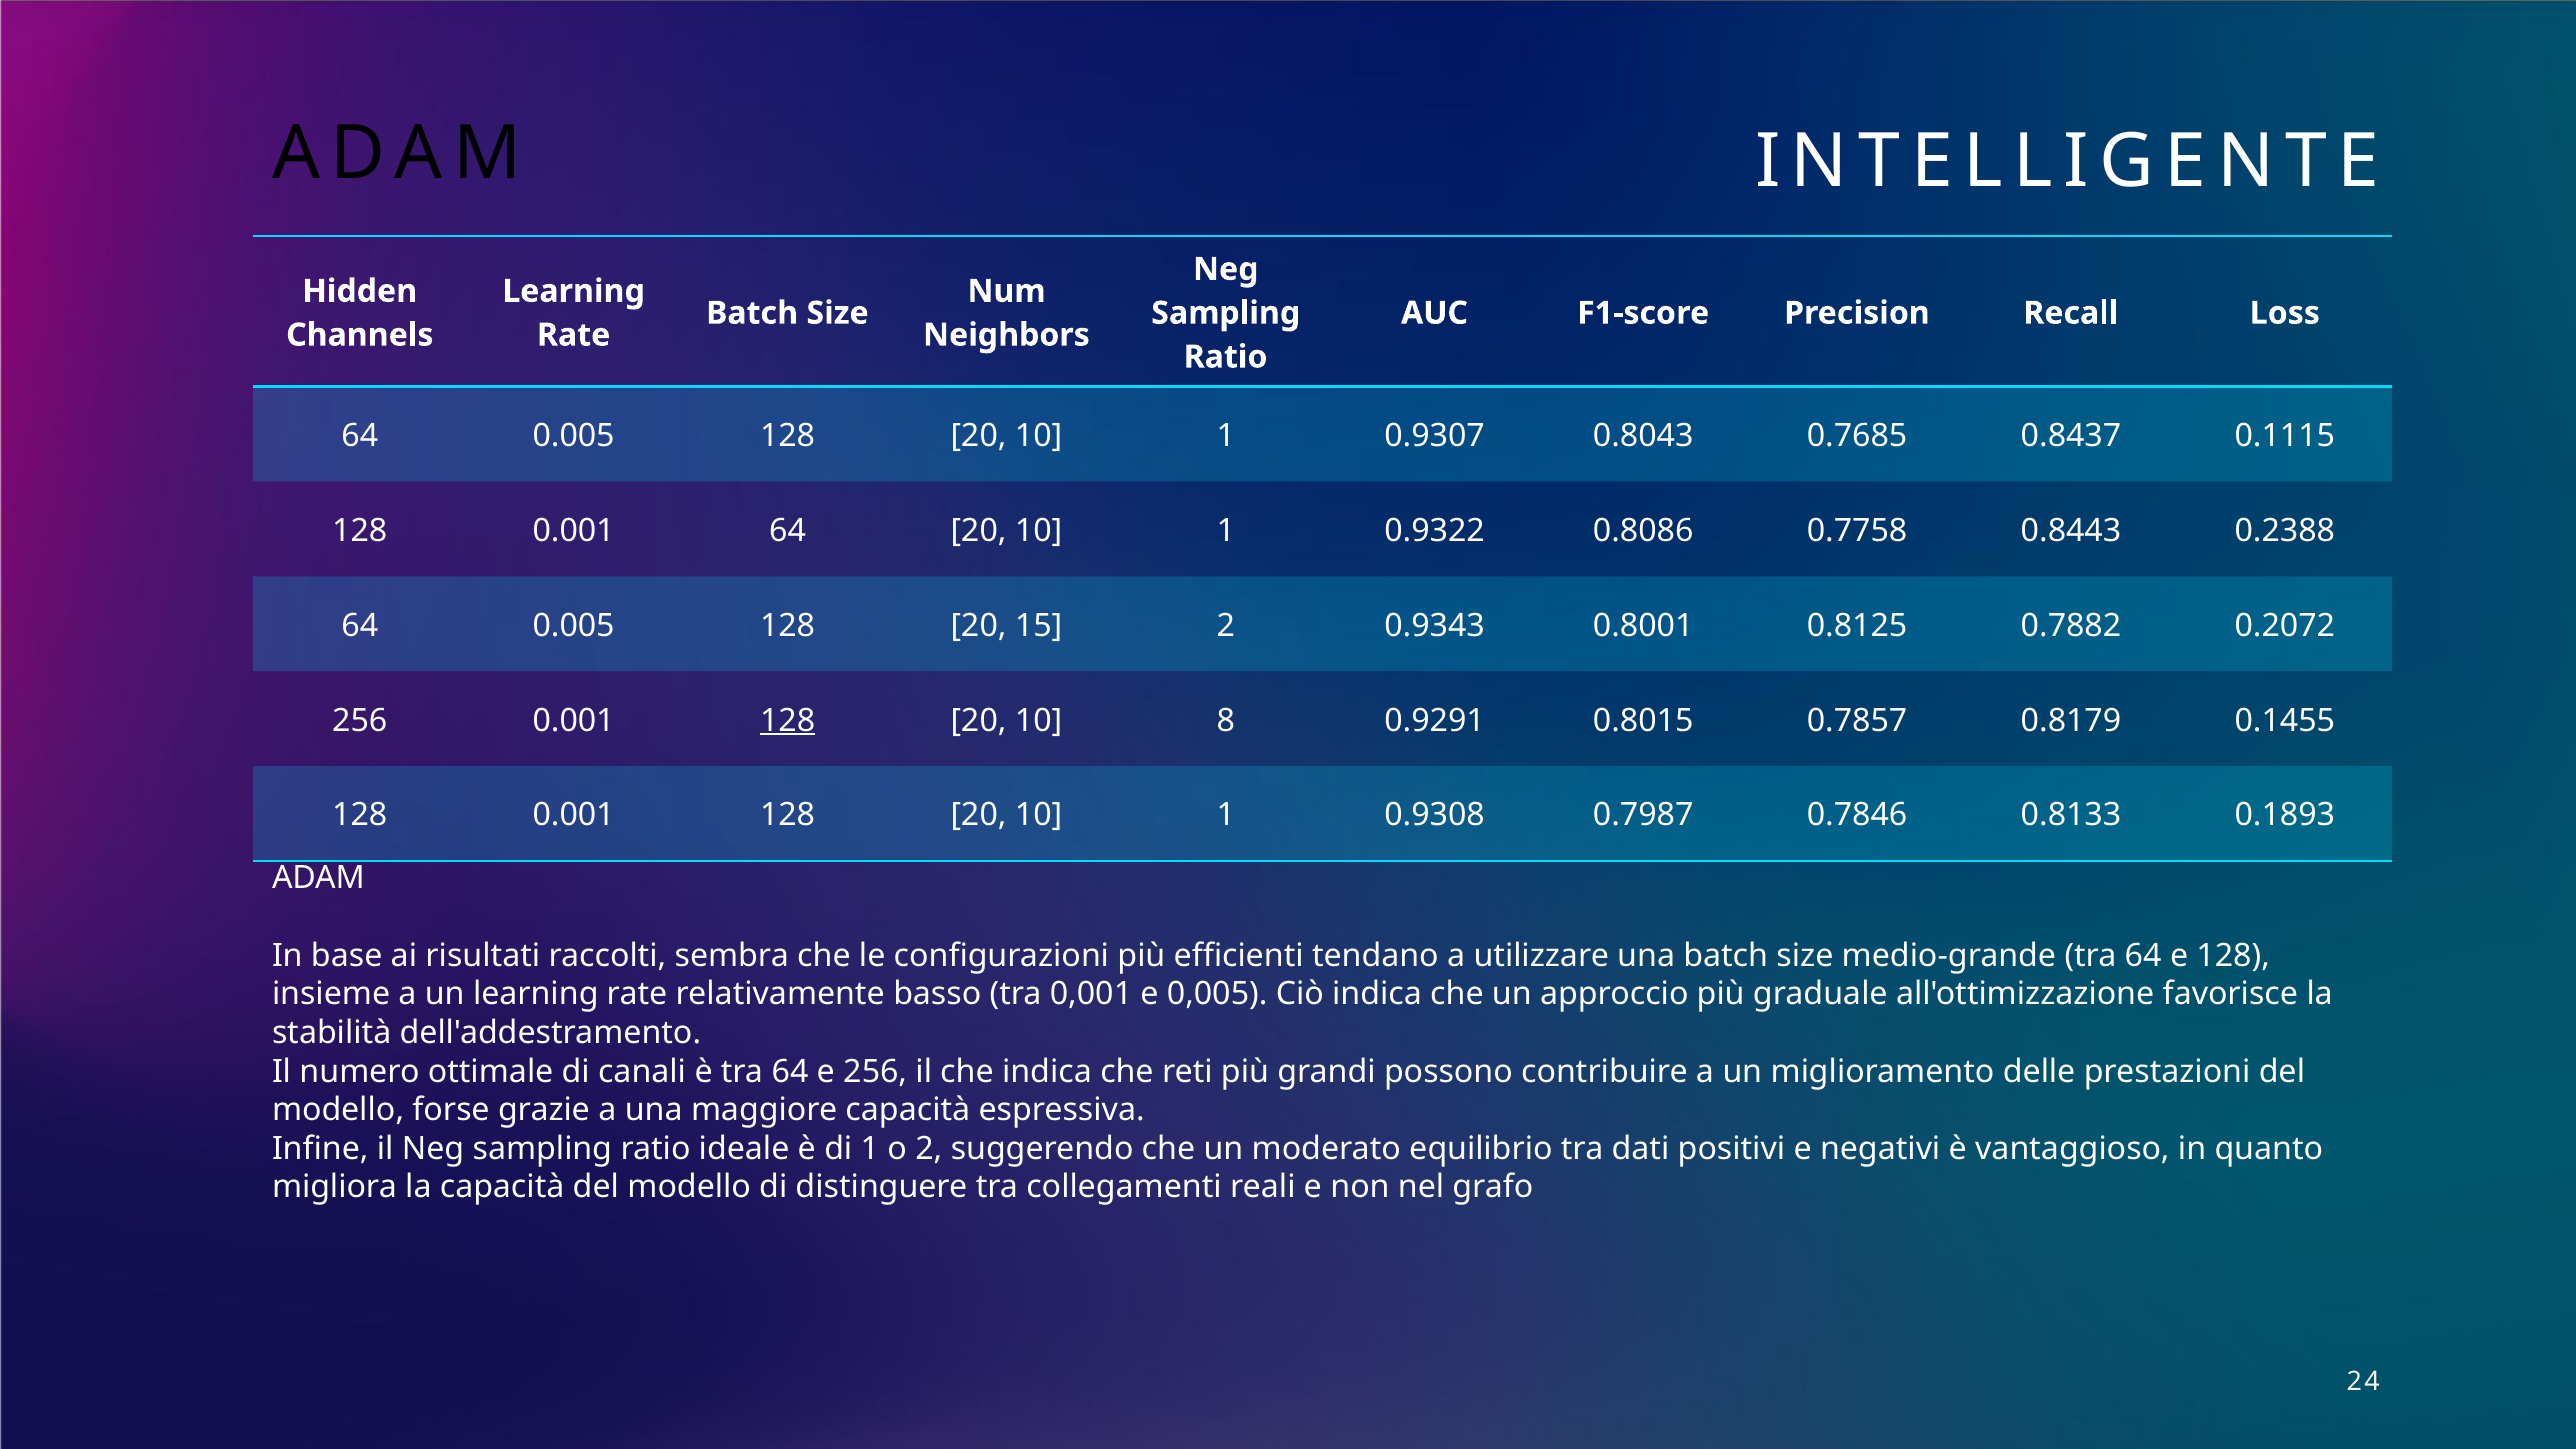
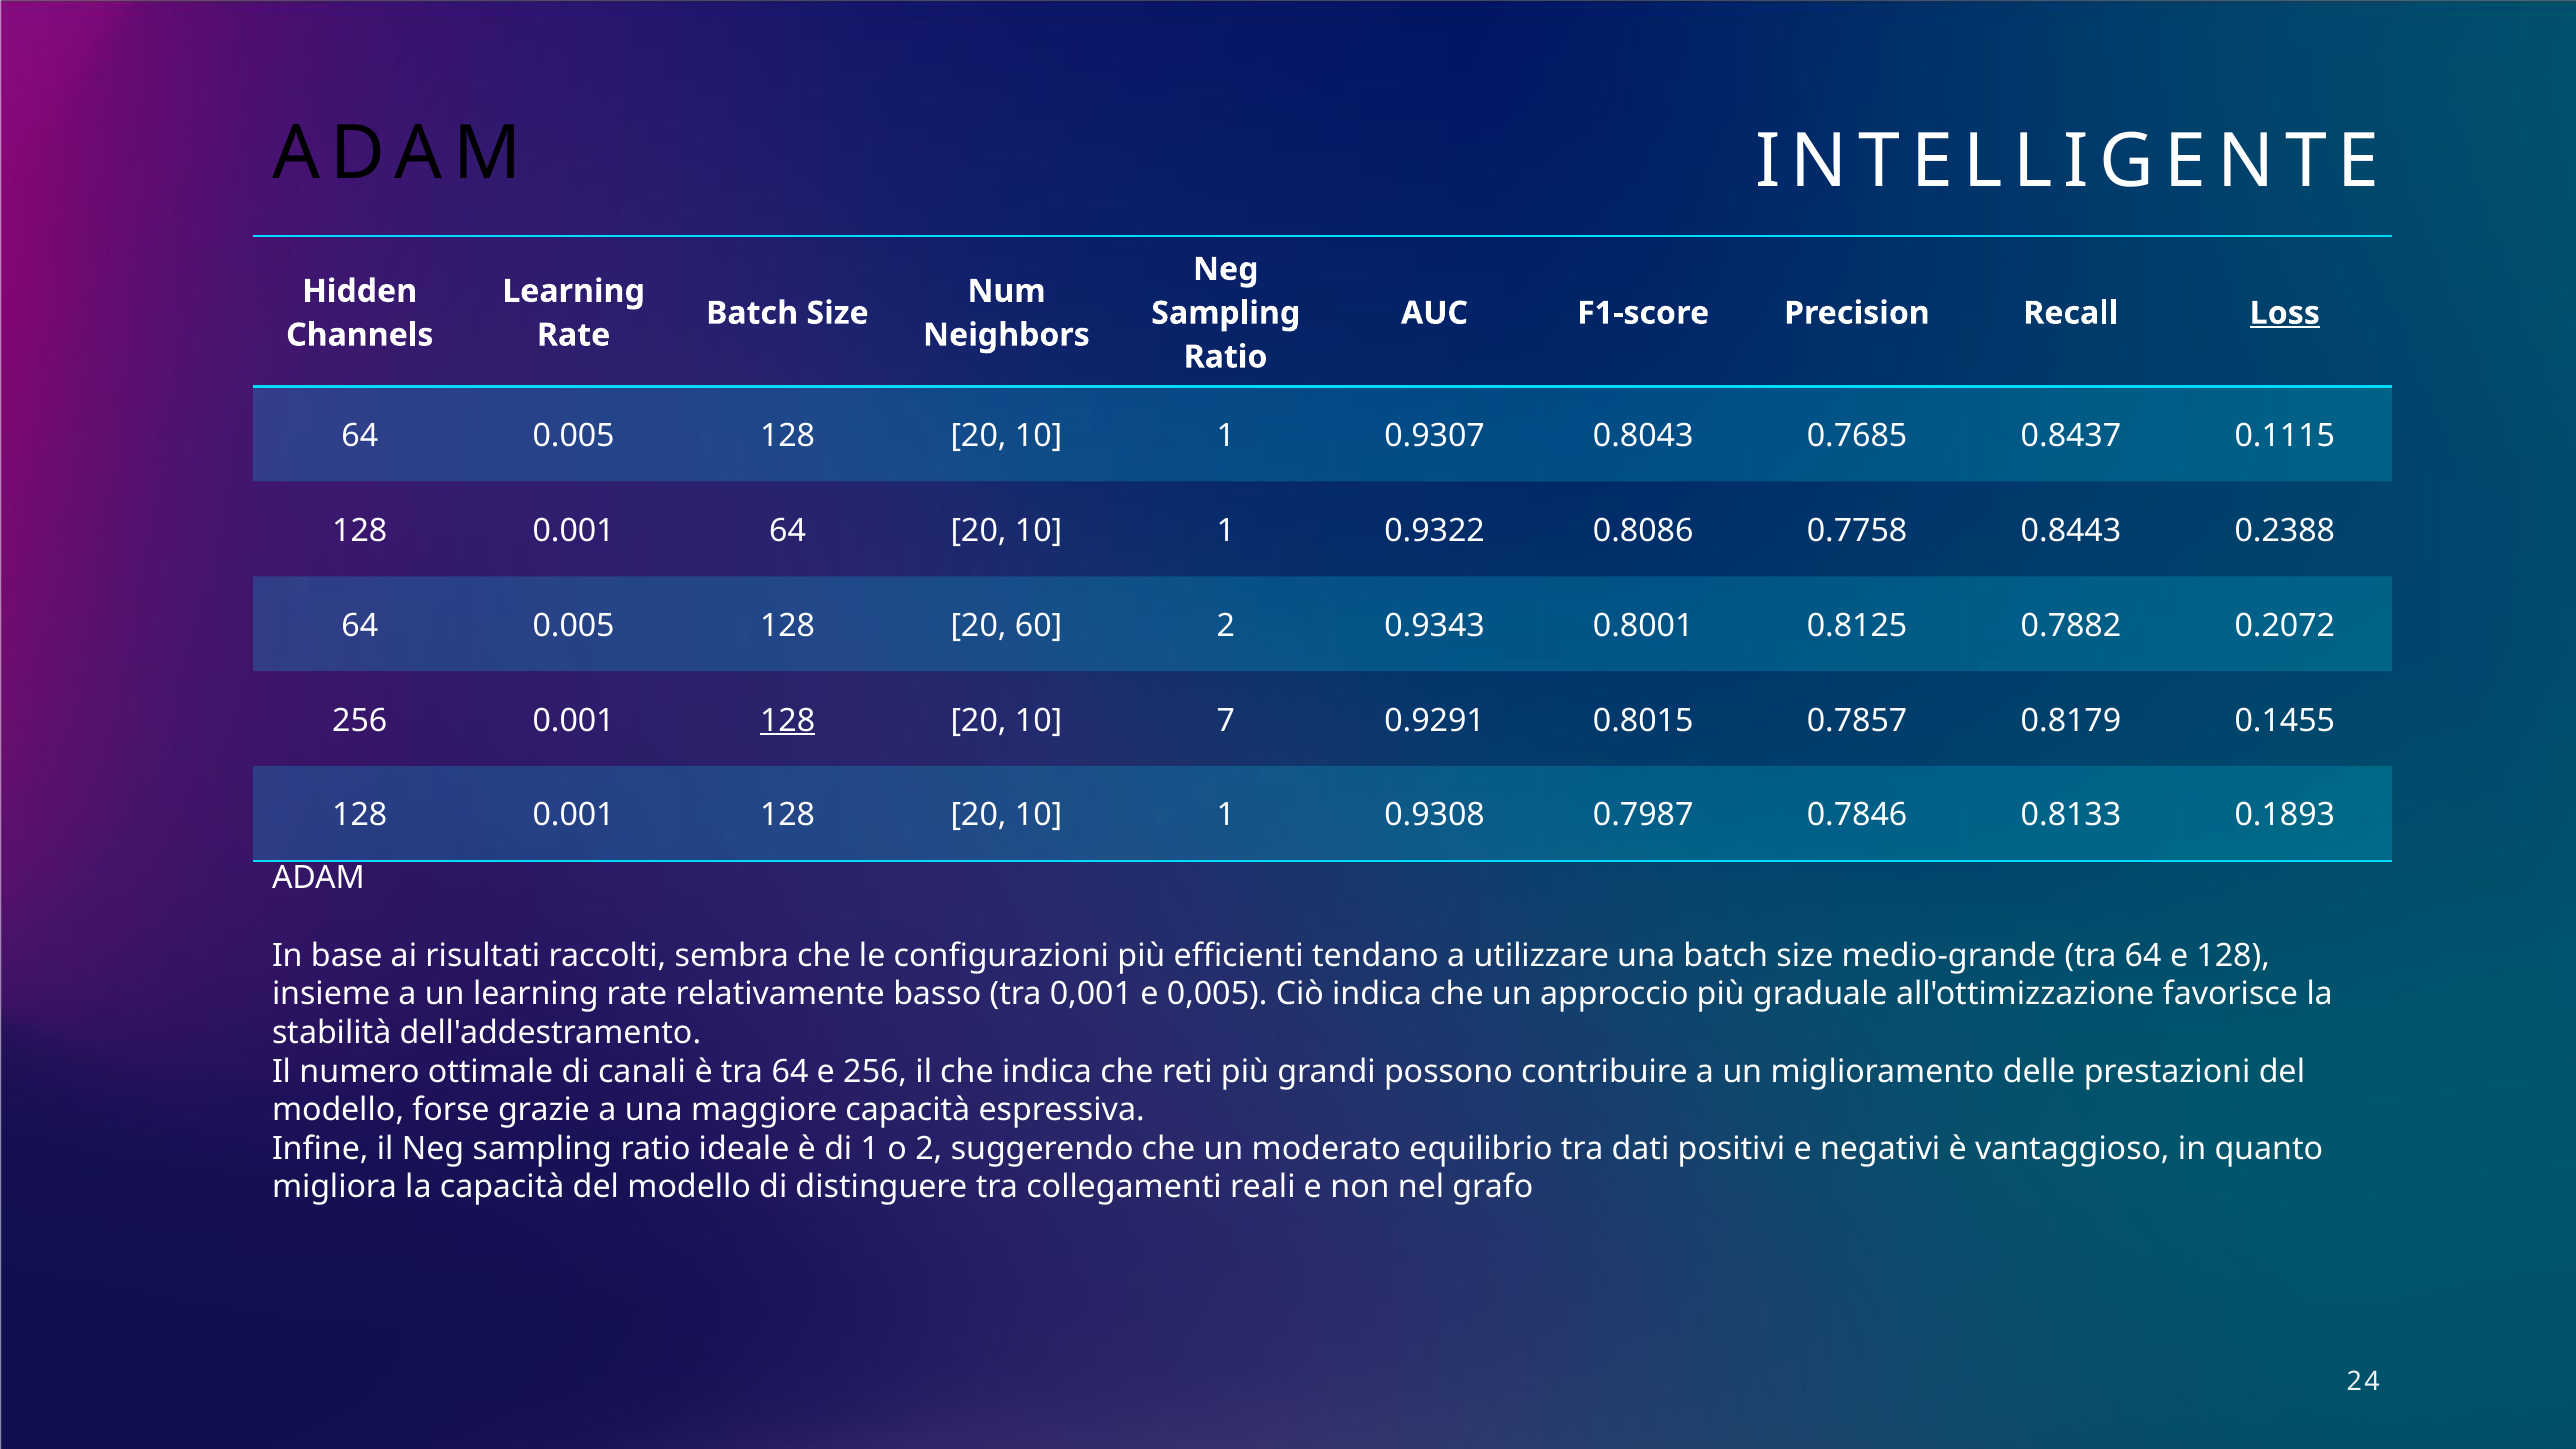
Loss underline: none -> present
15: 15 -> 60
8: 8 -> 7
